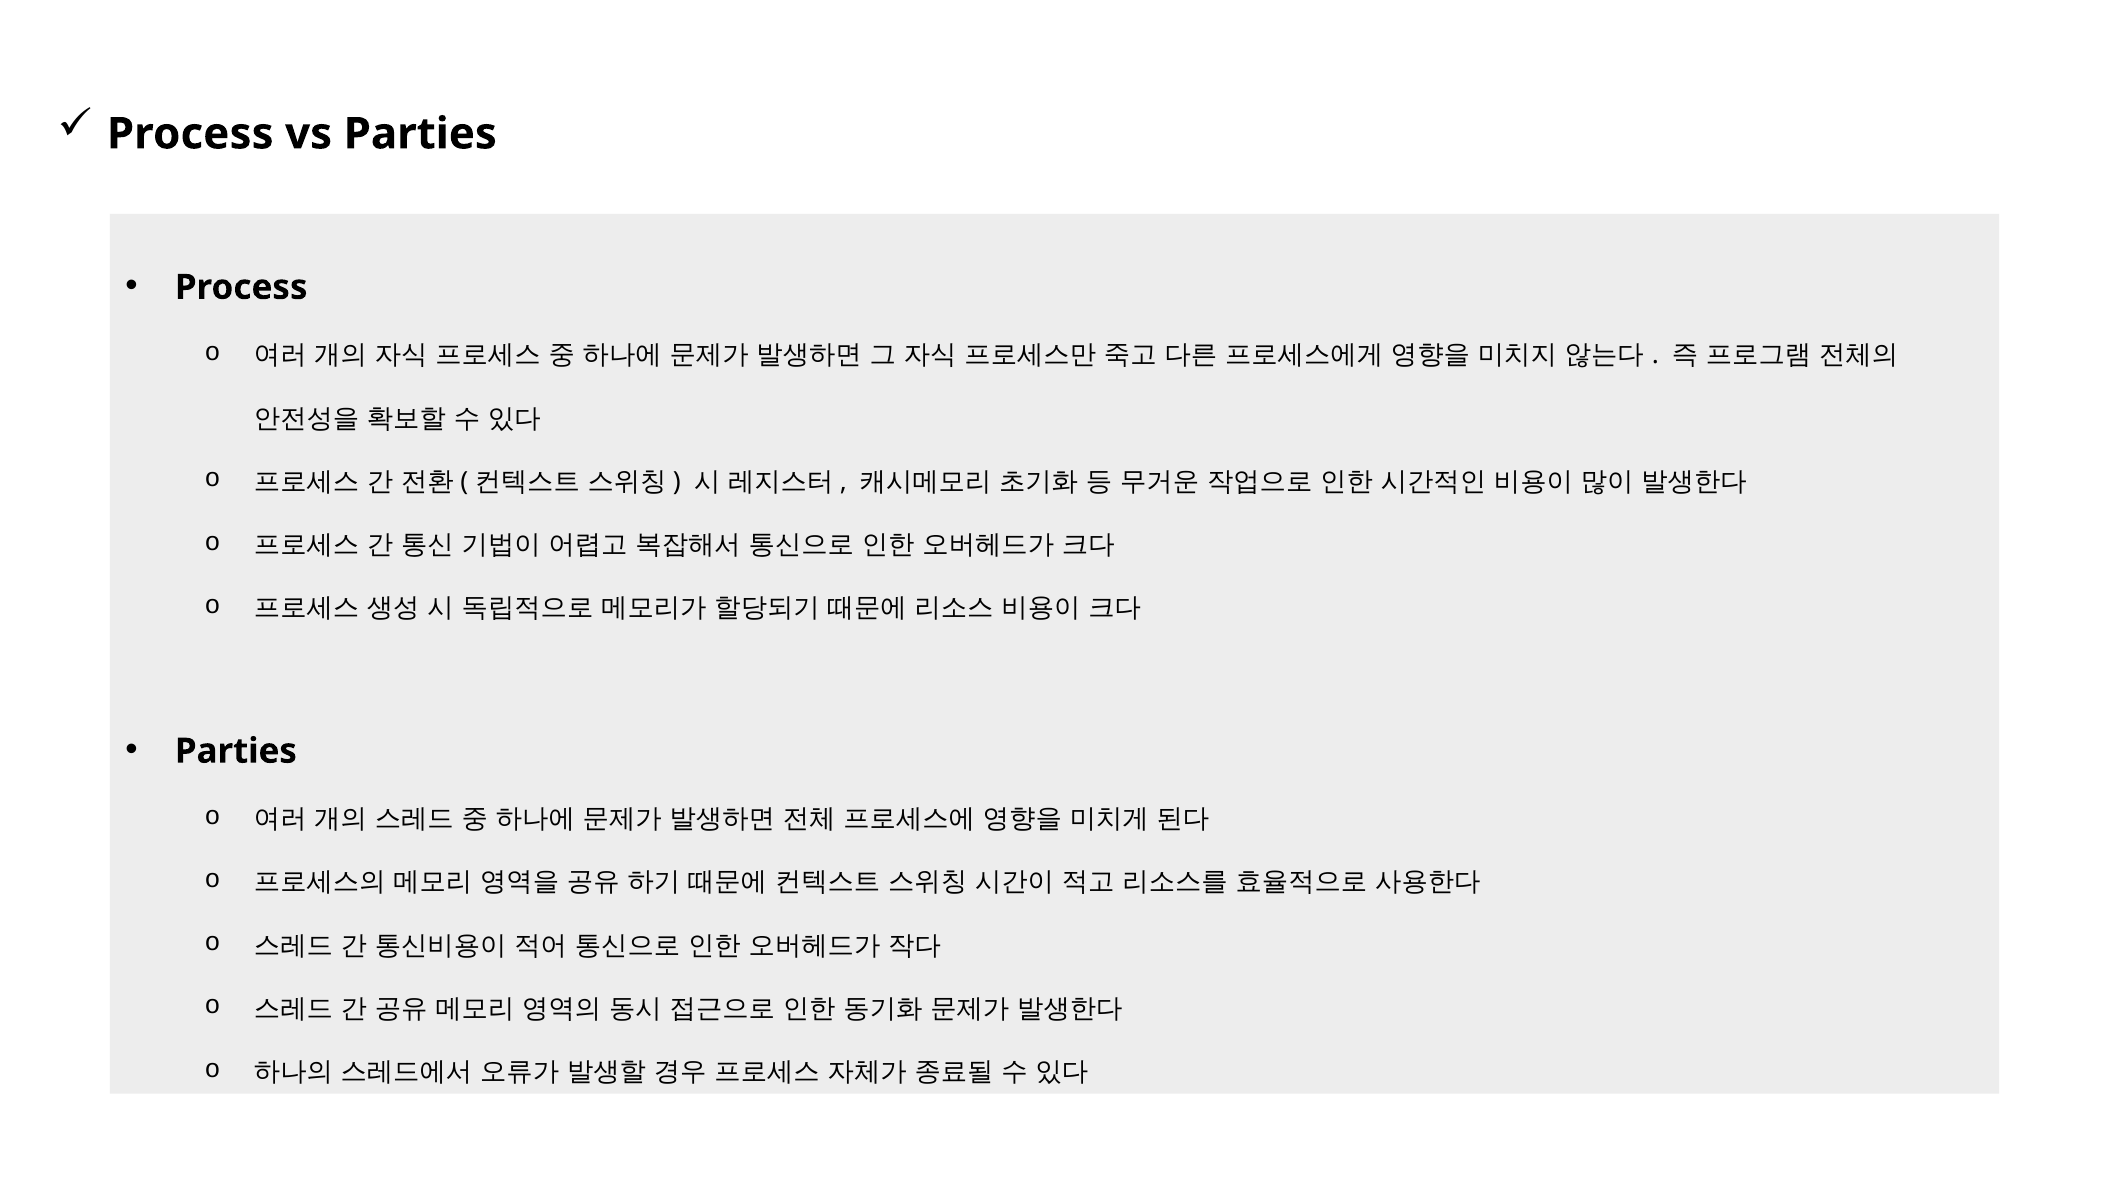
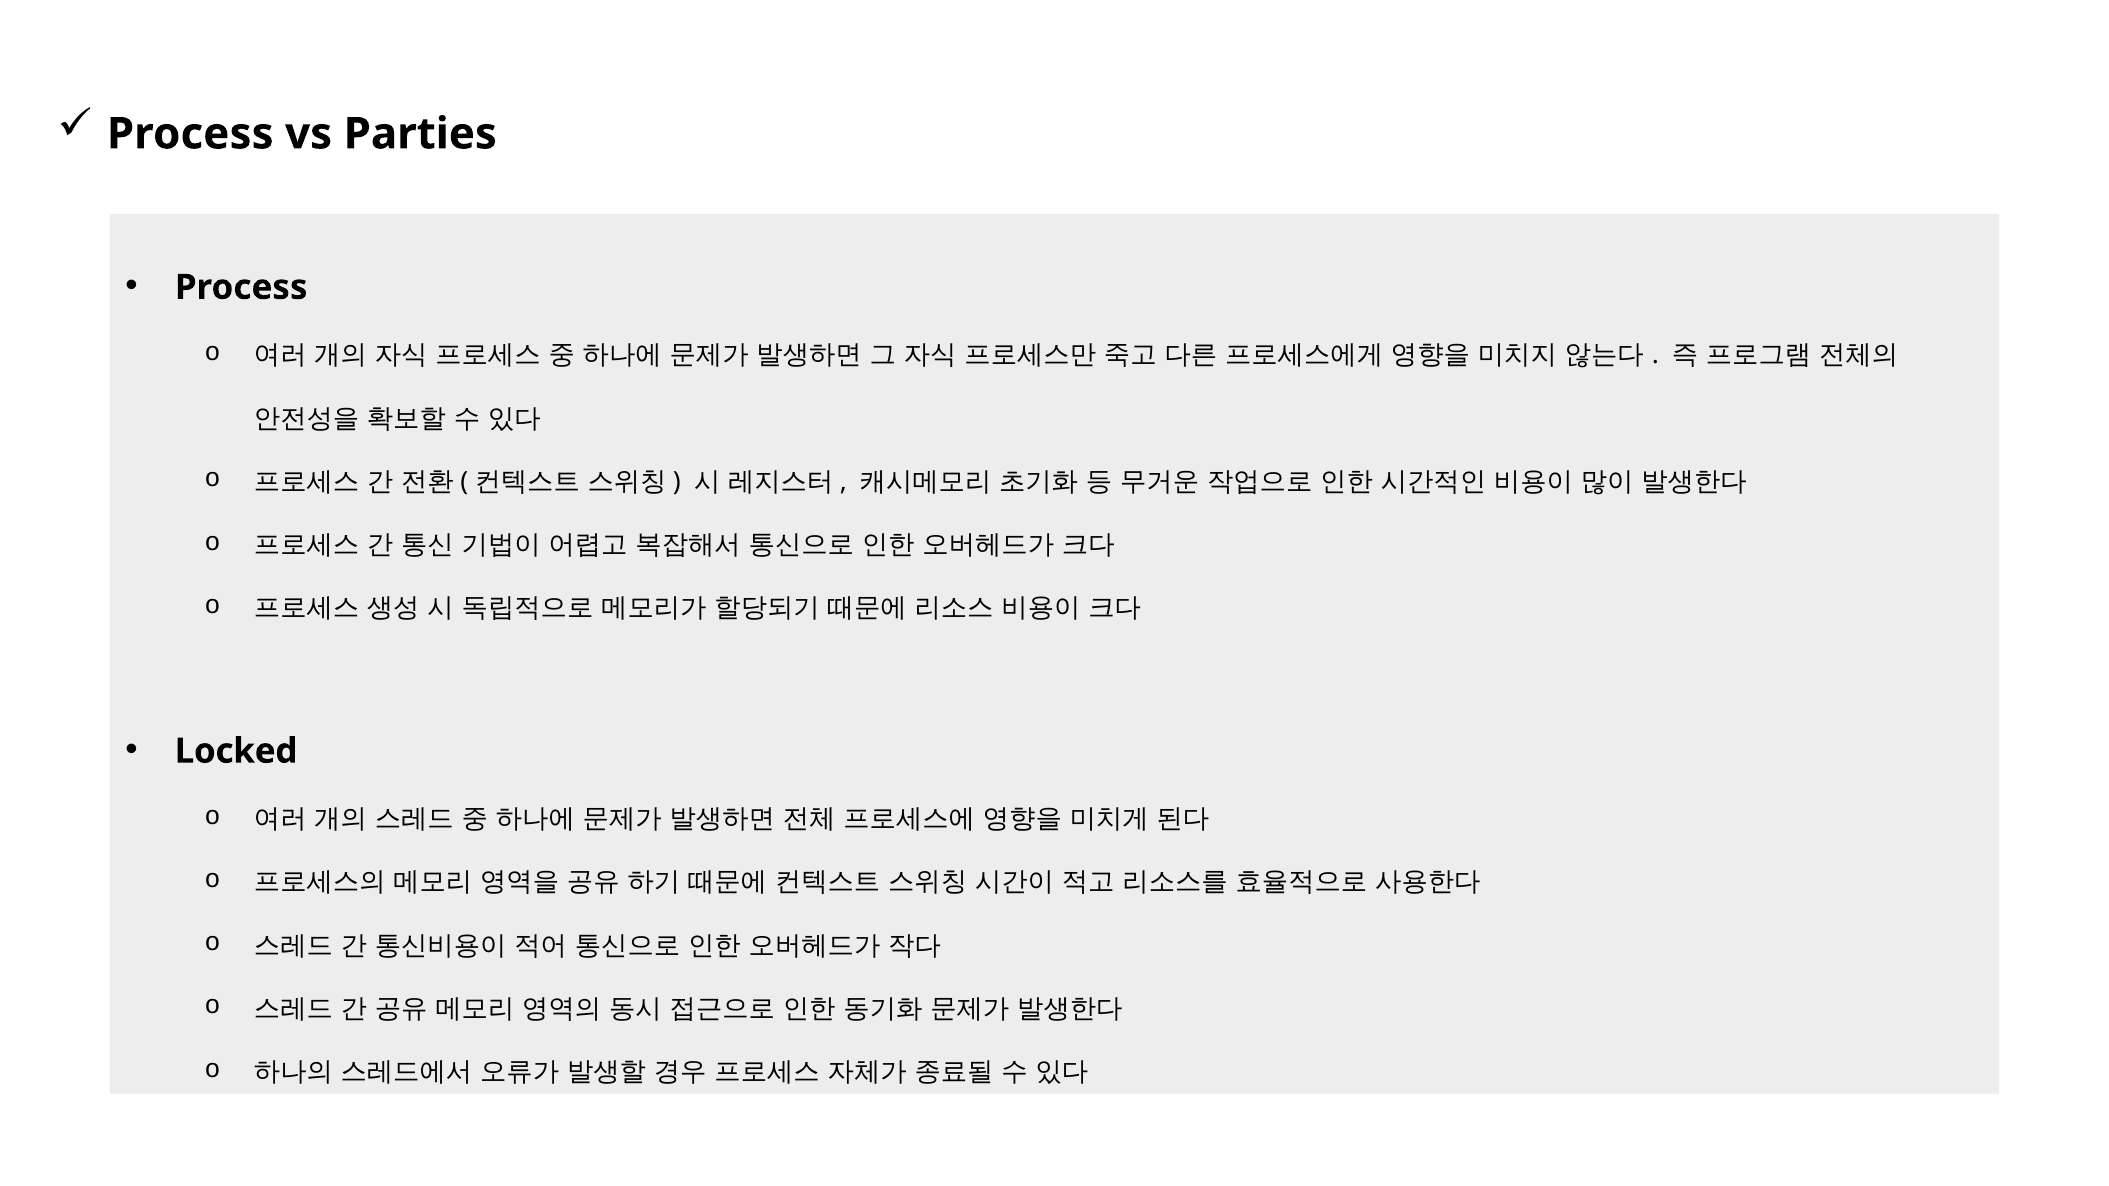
Parties at (236, 751): Parties -> Locked
